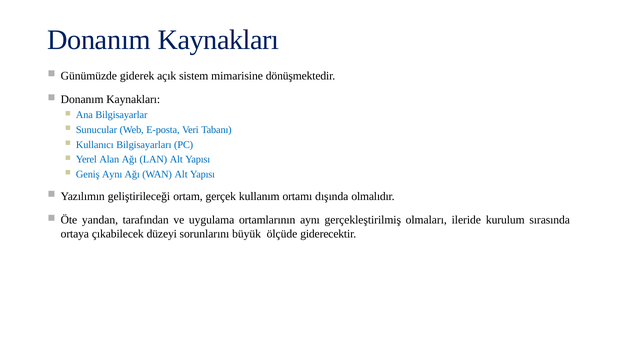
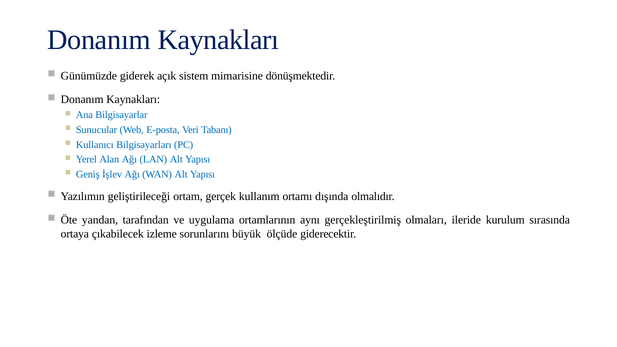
Geniş Aynı: Aynı -> İşlev
düzeyi: düzeyi -> izleme
